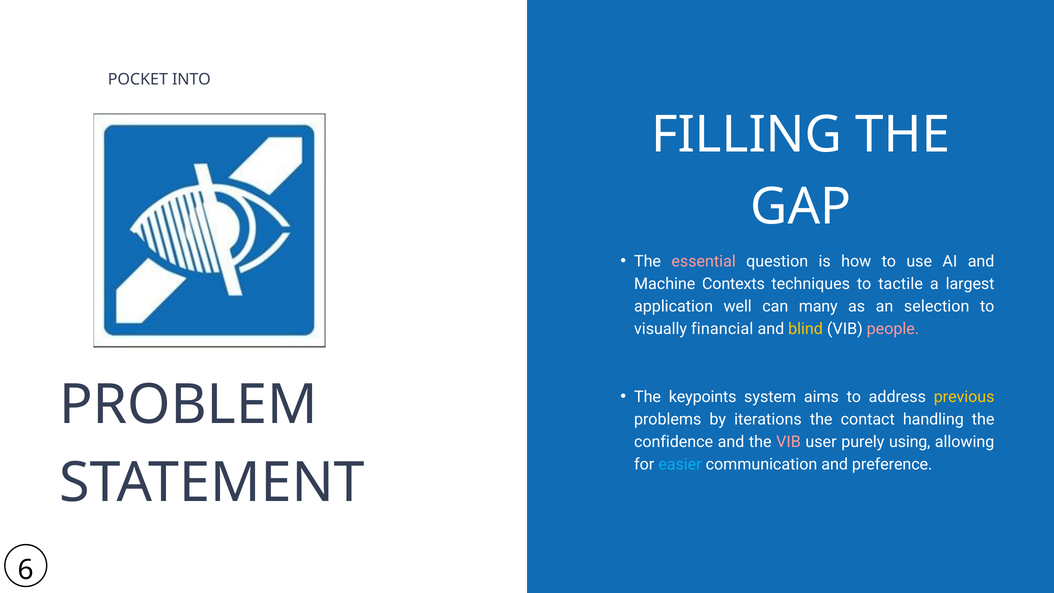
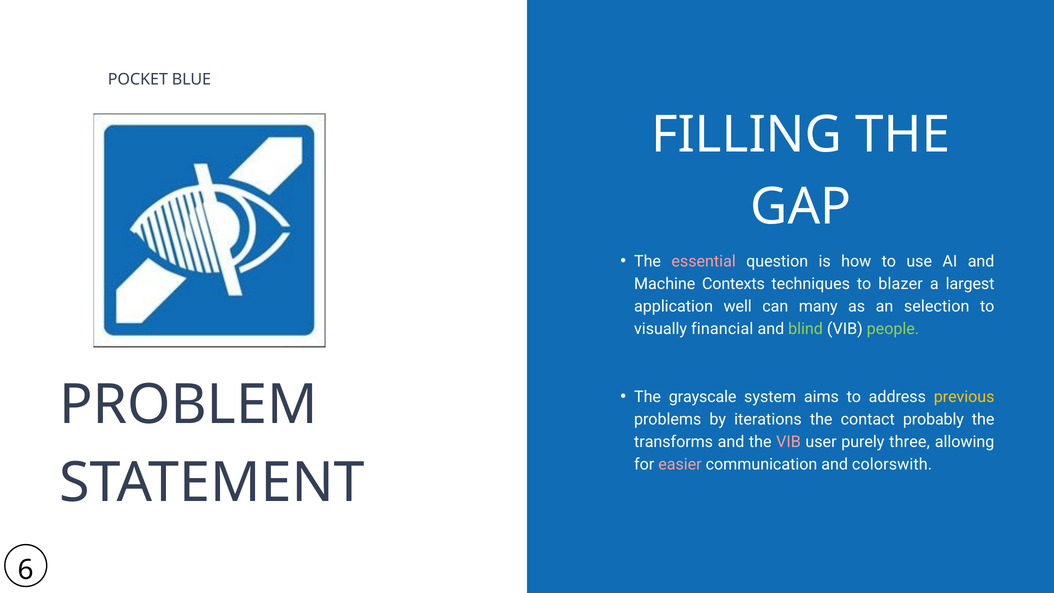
INTO: INTO -> BLUE
tactile: tactile -> blazer
blind colour: yellow -> light green
people colour: pink -> light green
keypoints: keypoints -> grayscale
handling: handling -> probably
confidence: confidence -> transforms
using: using -> three
easier colour: light blue -> pink
preference: preference -> colorswith
